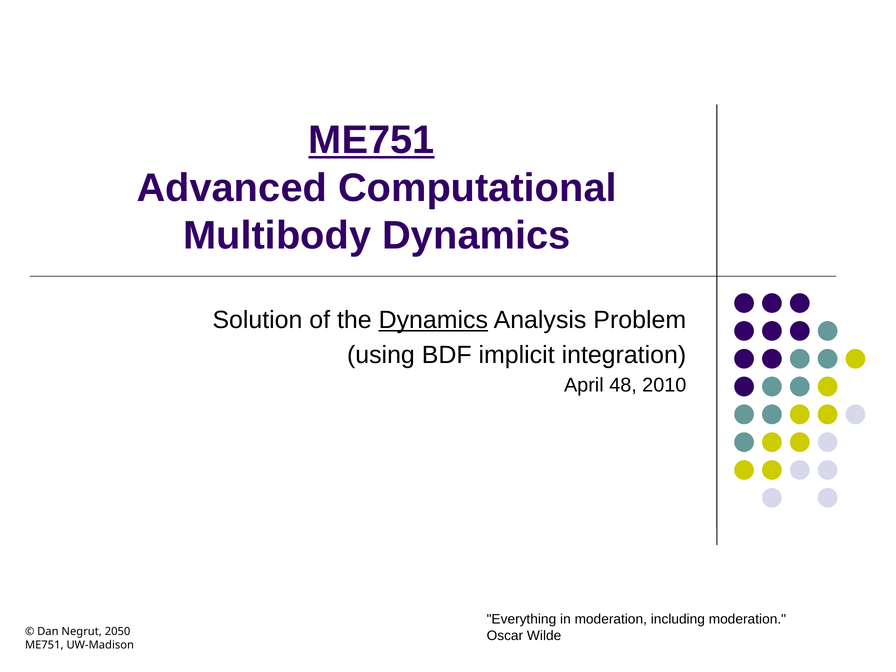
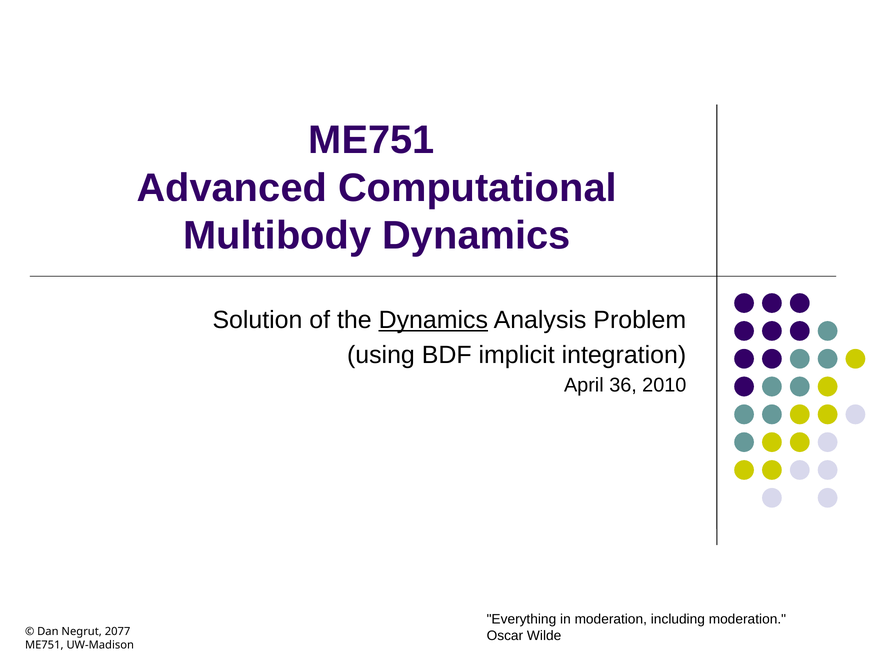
ME751 at (371, 140) underline: present -> none
48: 48 -> 36
2050: 2050 -> 2077
